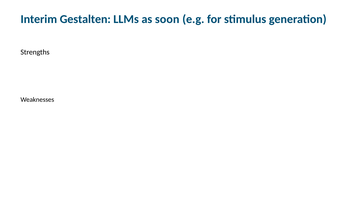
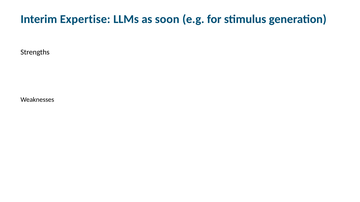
Gestalten: Gestalten -> Expertise
